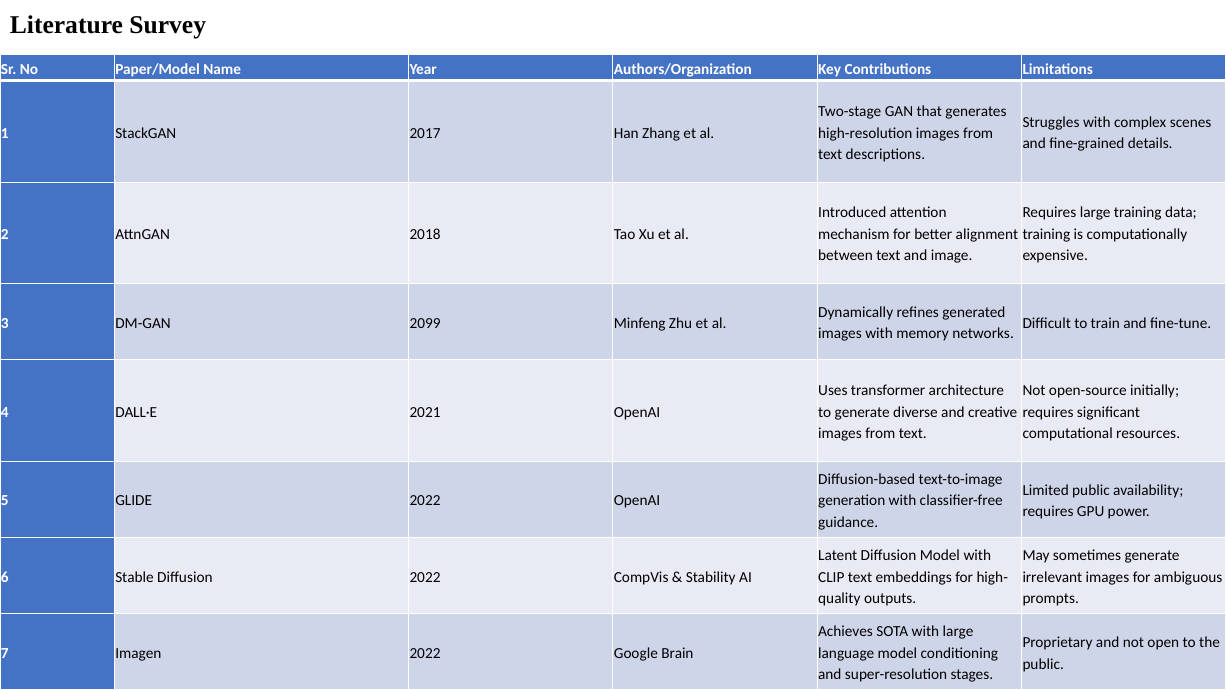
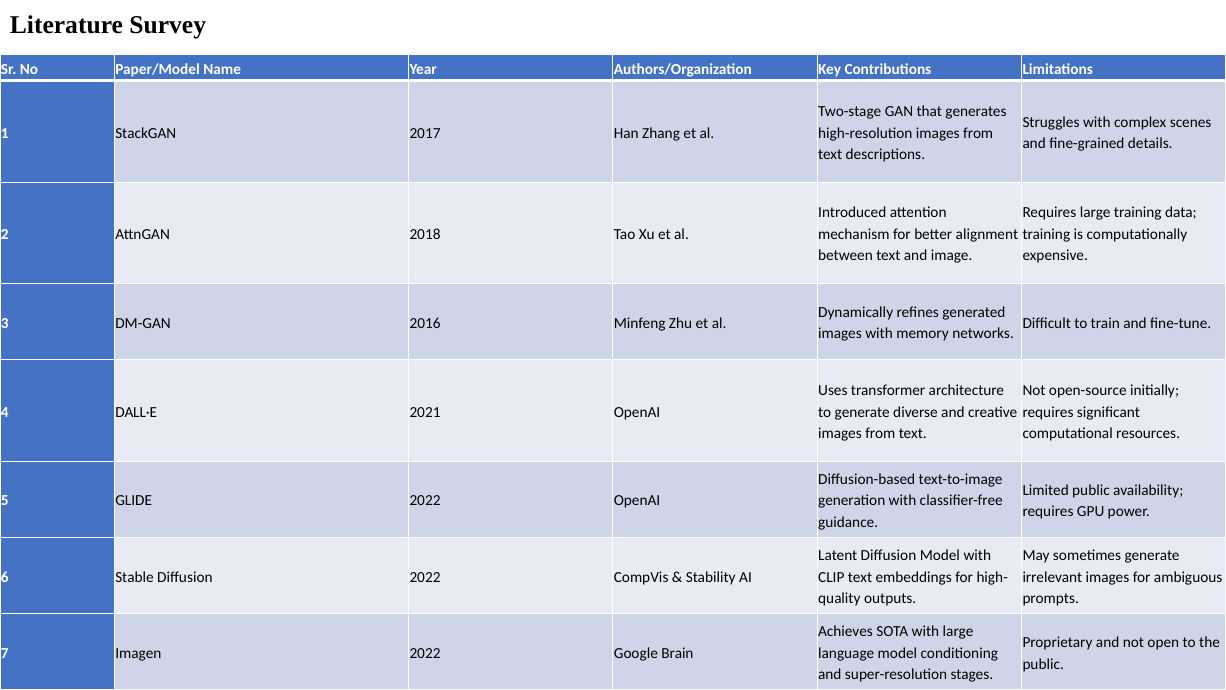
2099: 2099 -> 2016
